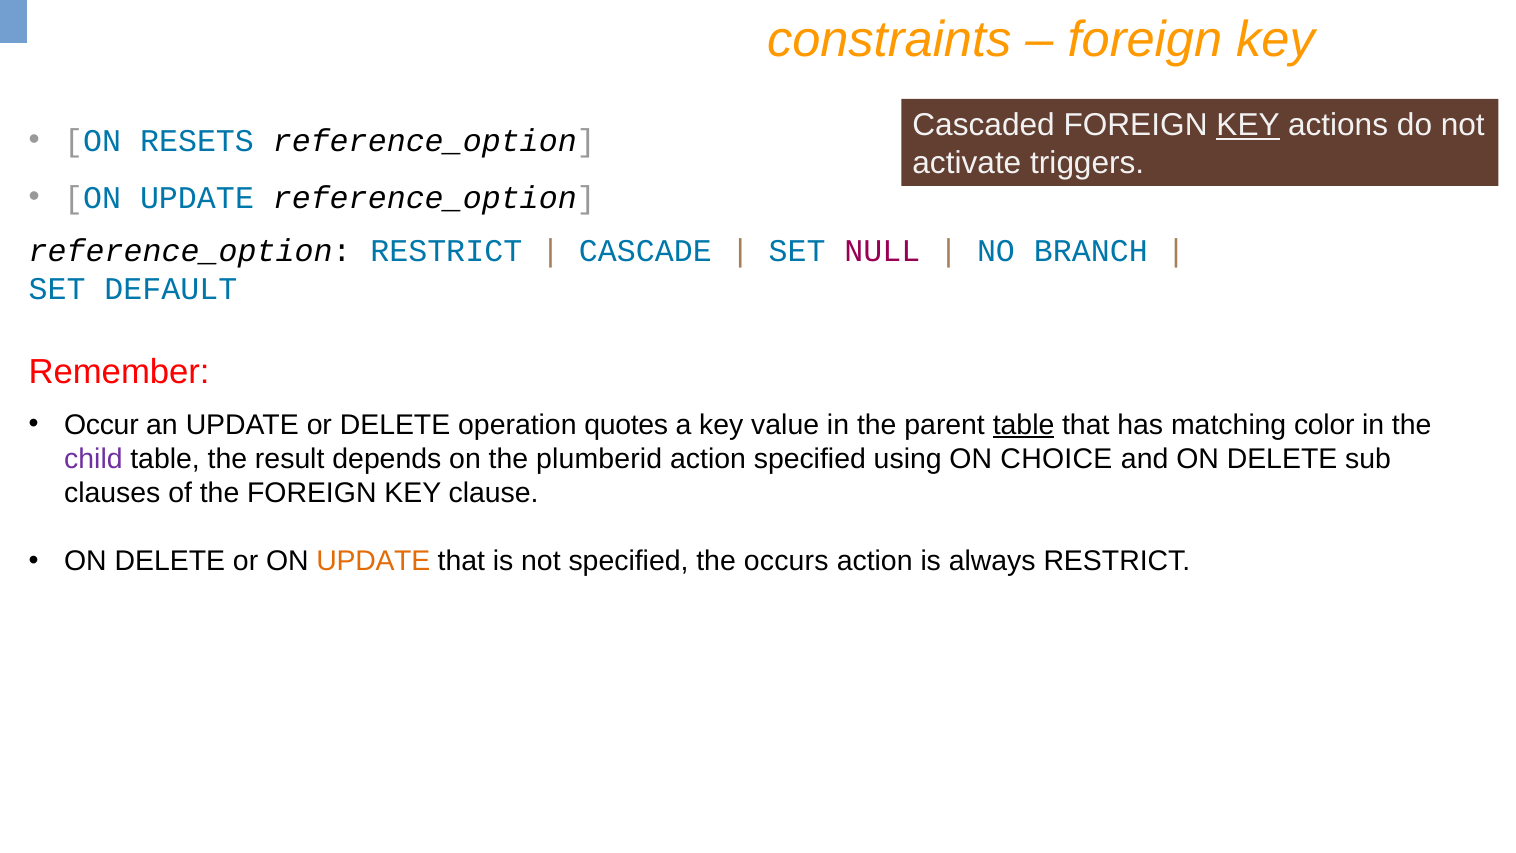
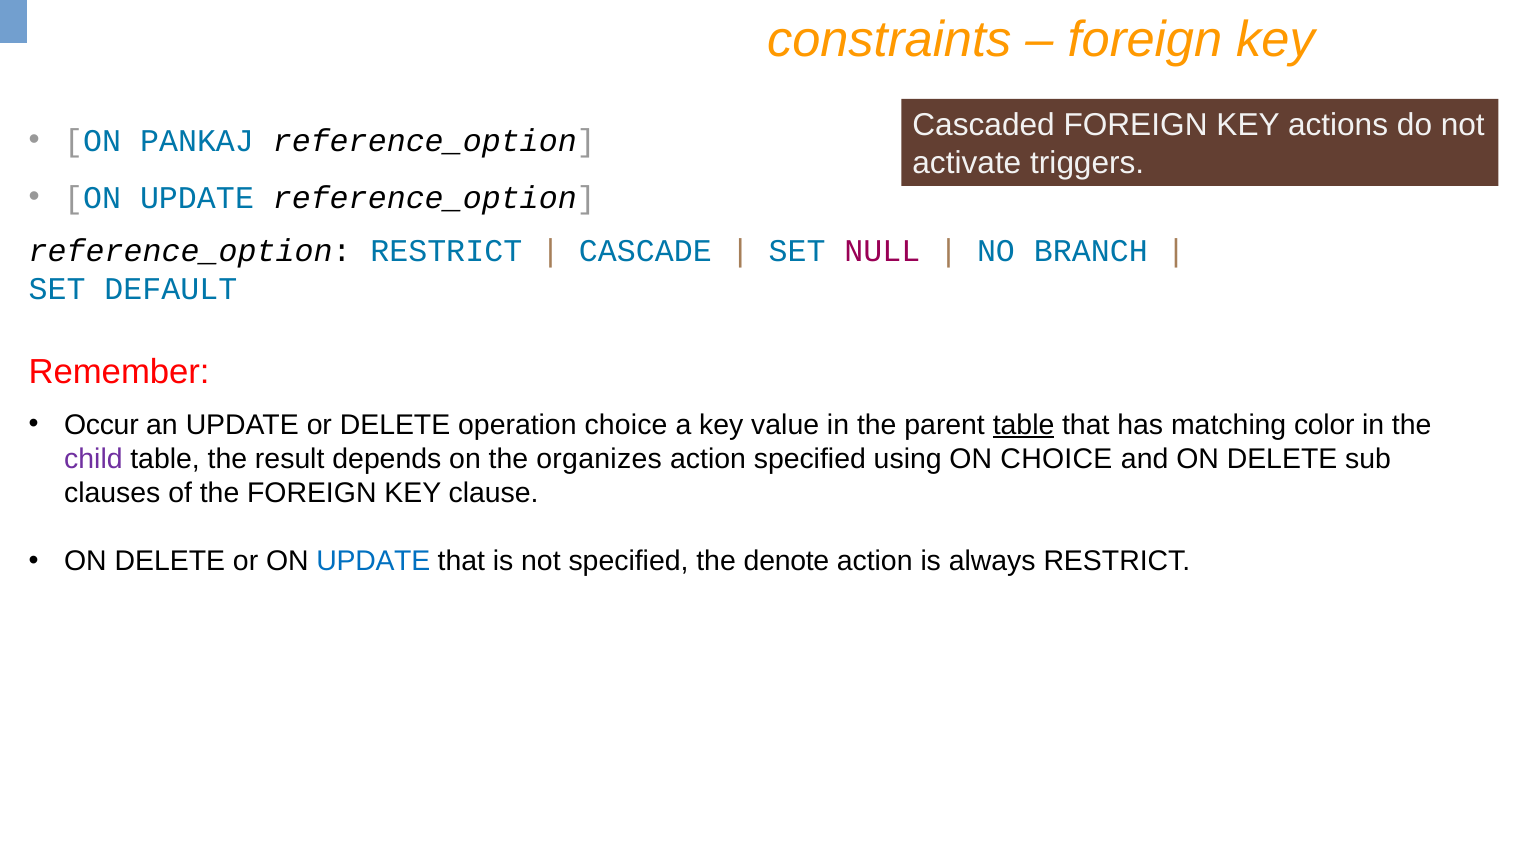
KEY at (1248, 126) underline: present -> none
RESETS: RESETS -> PANKAJ
operation quotes: quotes -> choice
plumberid: plumberid -> organizes
UPDATE at (373, 561) colour: orange -> blue
occurs: occurs -> denote
